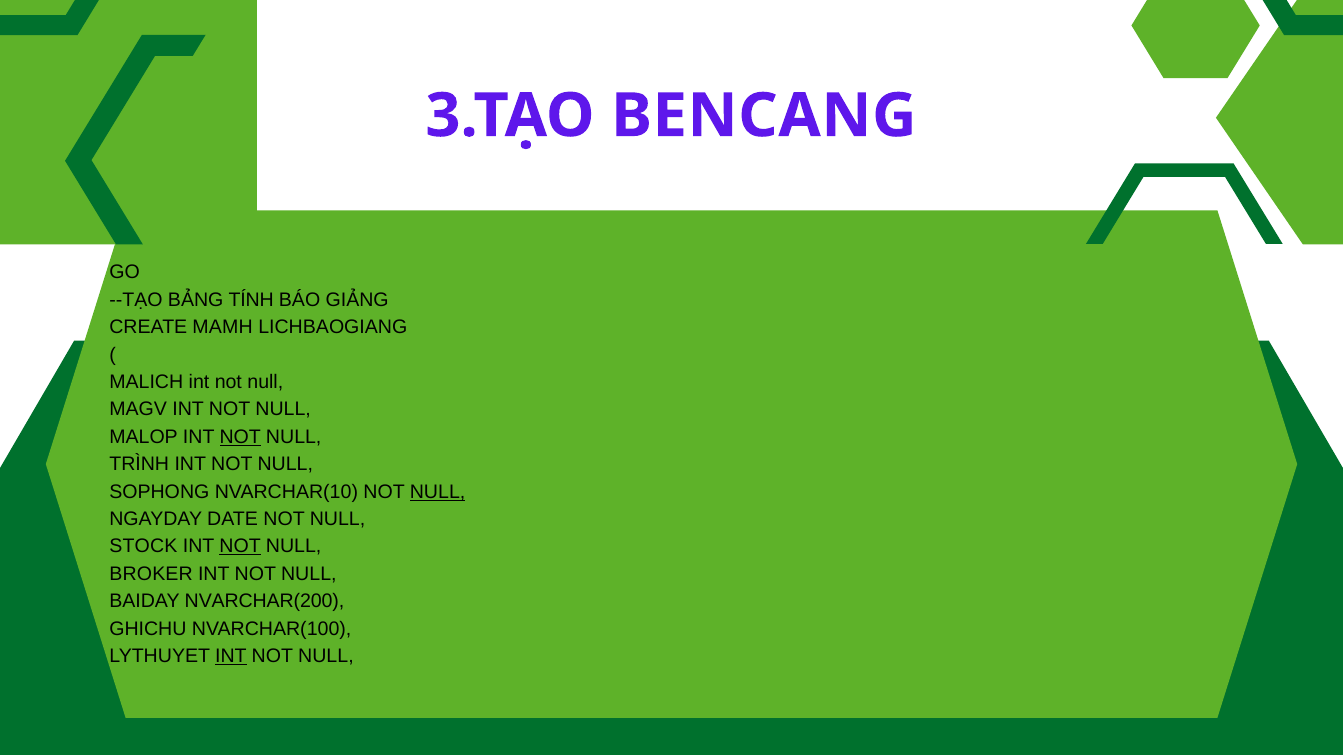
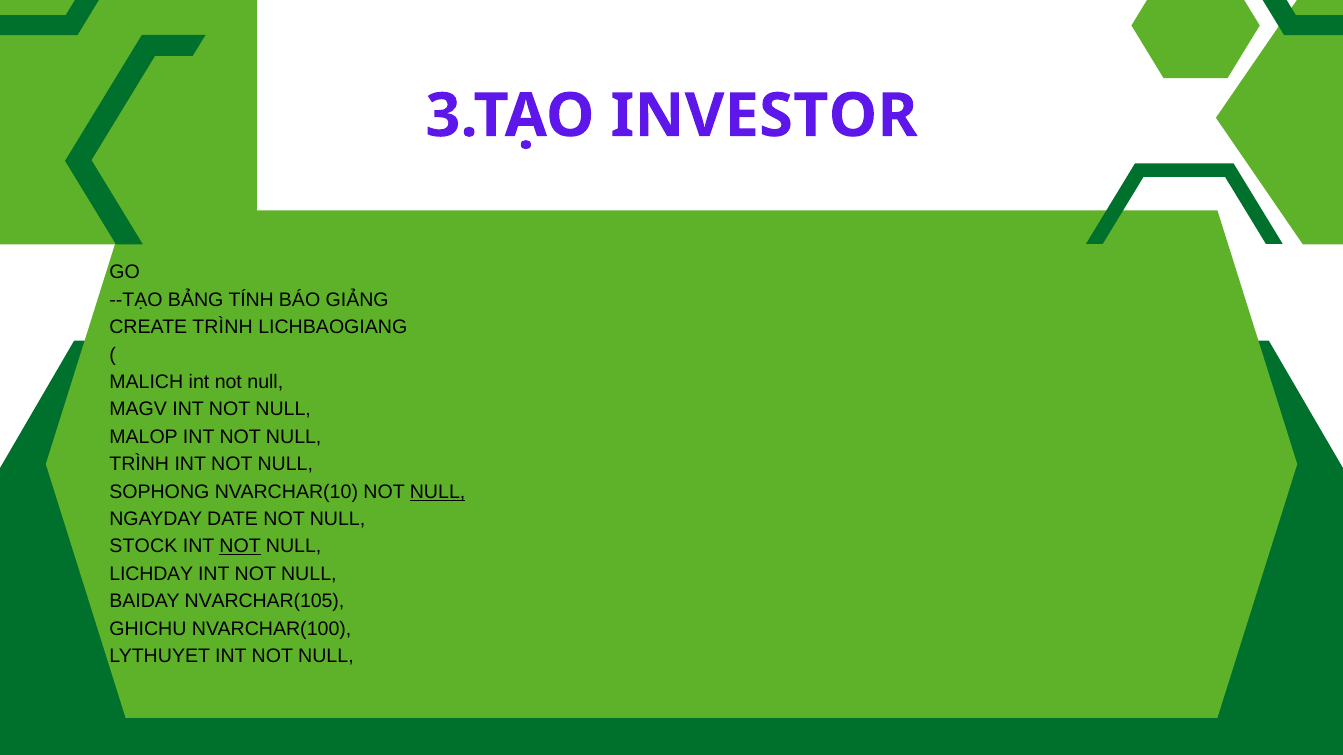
BENCANG: BENCANG -> INVESTOR
CREATE MAMH: MAMH -> TRÌNH
NOT at (240, 437) underline: present -> none
BROKER: BROKER -> LICHDAY
NVARCHAR(200: NVARCHAR(200 -> NVARCHAR(105
INT at (231, 656) underline: present -> none
